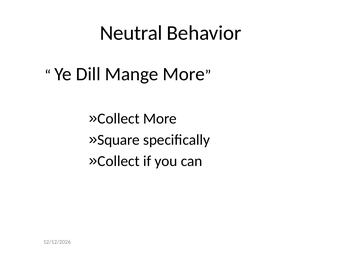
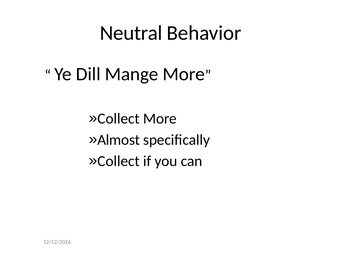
Square: Square -> Almost
